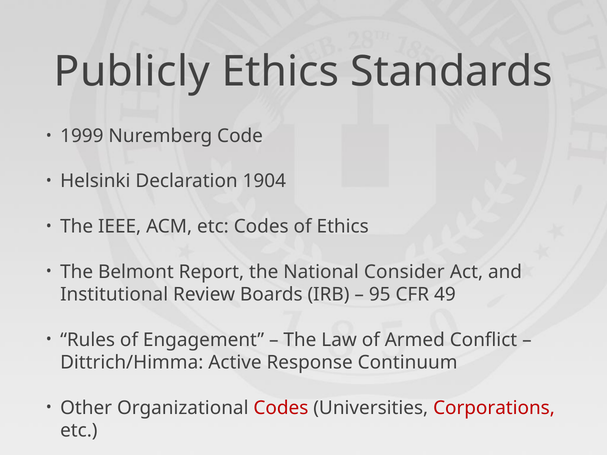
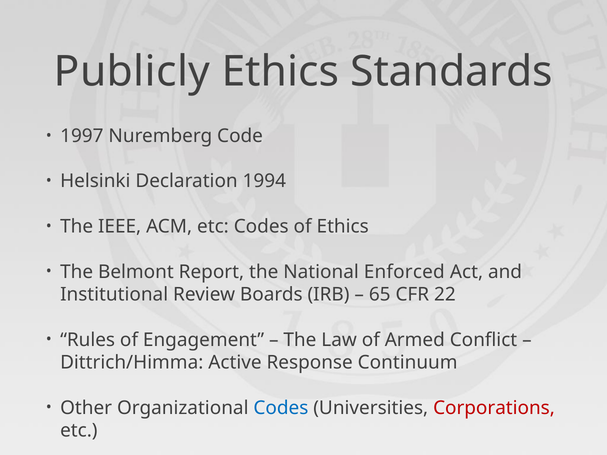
1999: 1999 -> 1997
1904: 1904 -> 1994
Consider: Consider -> Enforced
95: 95 -> 65
49: 49 -> 22
Codes at (281, 408) colour: red -> blue
